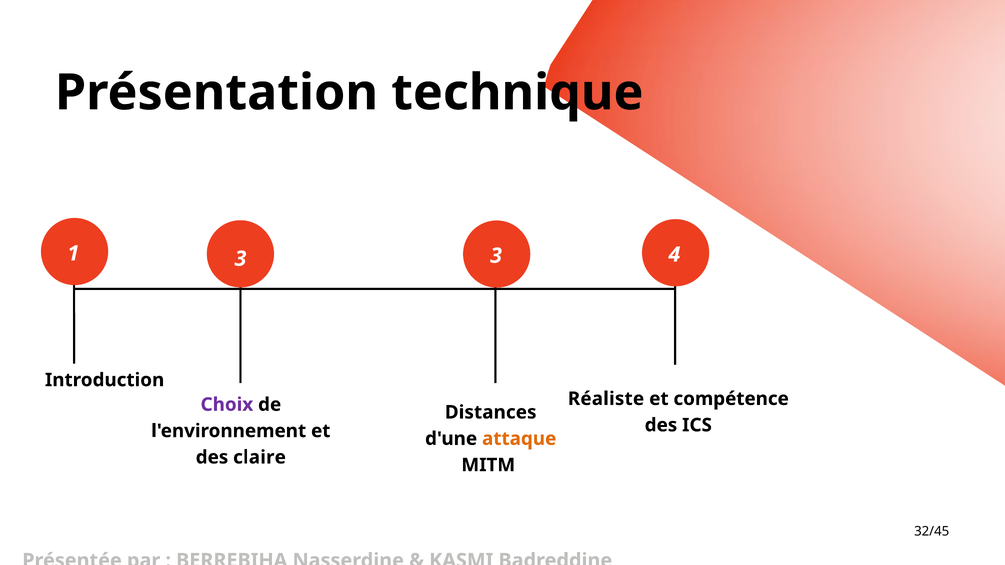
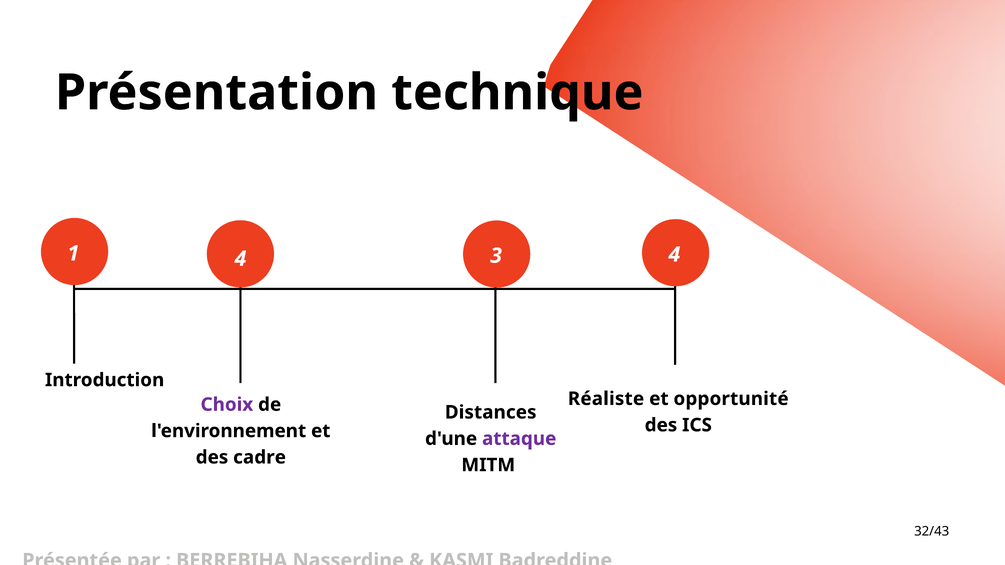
1 3: 3 -> 4
compétence: compétence -> opportunité
attaque colour: orange -> purple
claire: claire -> cadre
32/45: 32/45 -> 32/43
